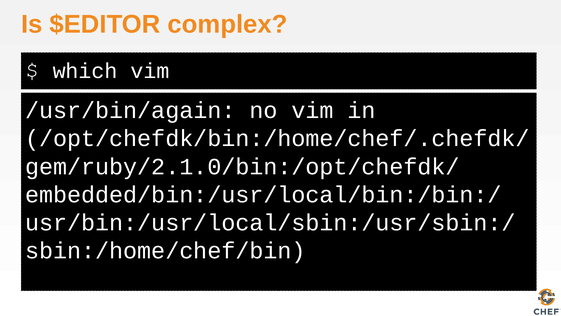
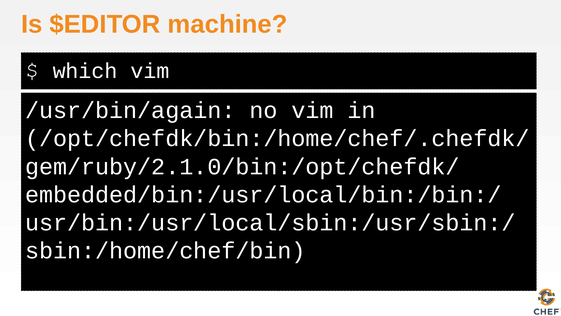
complex: complex -> machine
